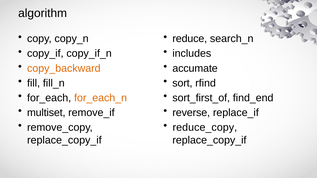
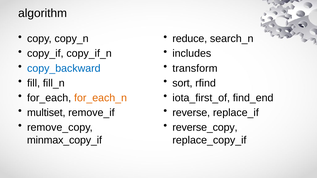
accumate: accumate -> transform
copy_backward colour: orange -> blue
sort_first_of: sort_first_of -> iota_first_of
reduce_copy: reduce_copy -> reverse_copy
replace_copy_if at (64, 140): replace_copy_if -> minmax_copy_if
